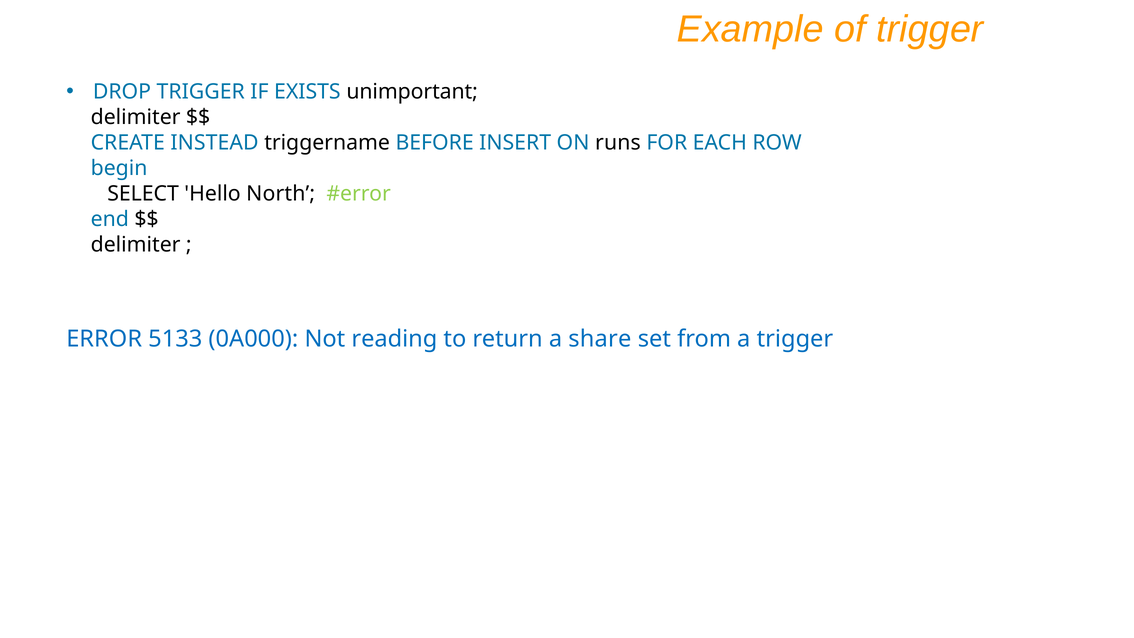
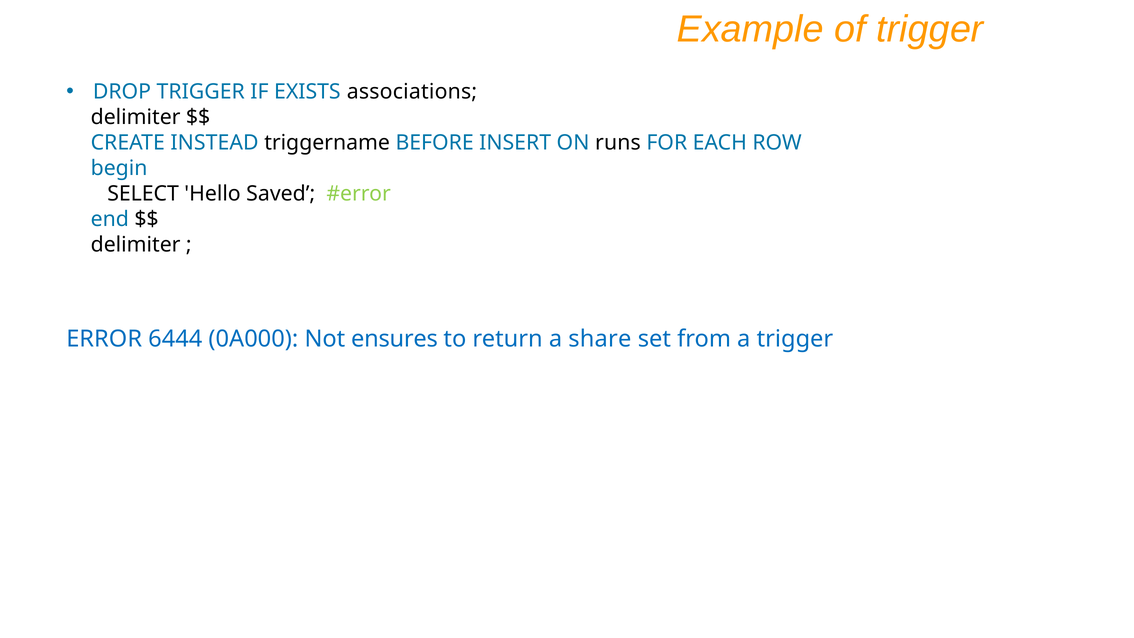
unimportant: unimportant -> associations
North: North -> Saved
5133: 5133 -> 6444
reading: reading -> ensures
